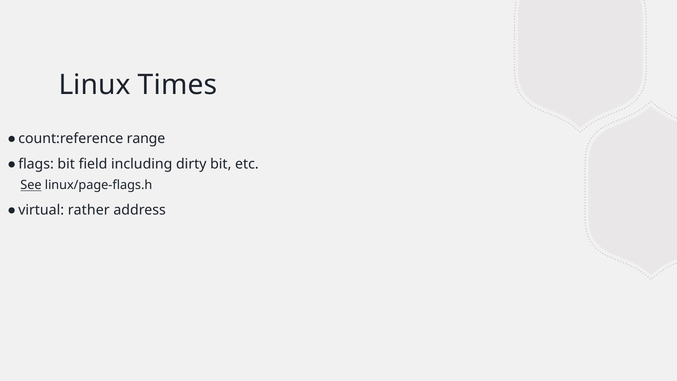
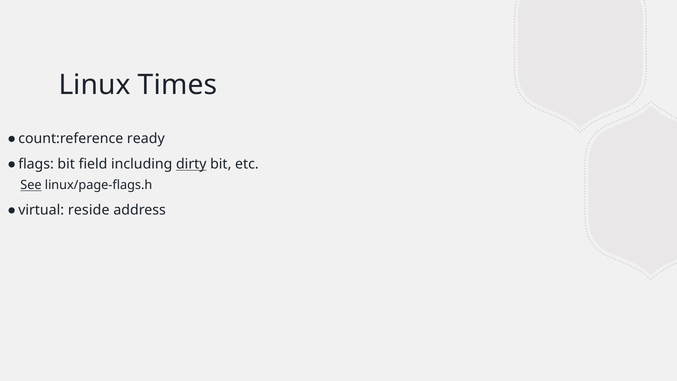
range: range -> ready
dirty underline: none -> present
rather: rather -> reside
